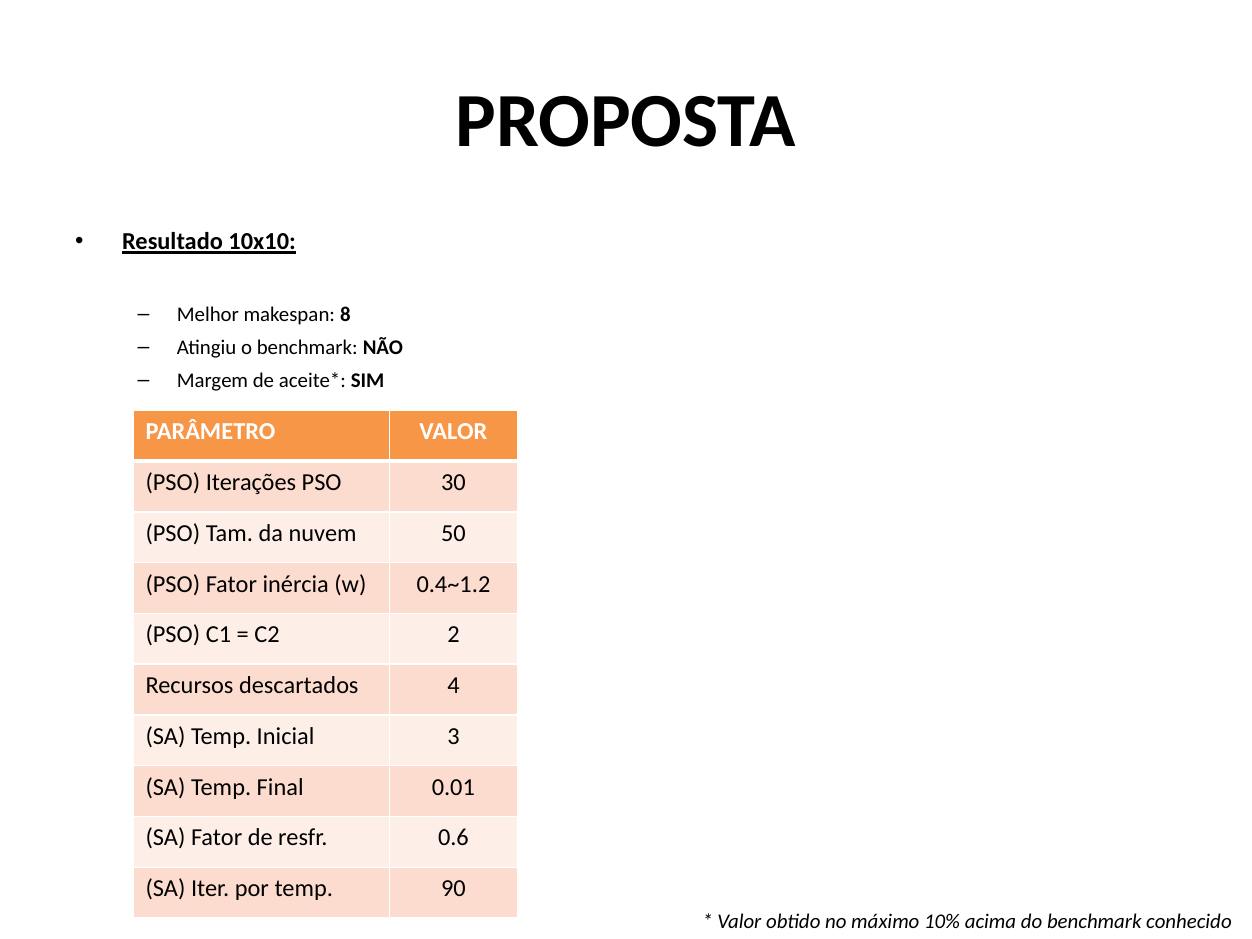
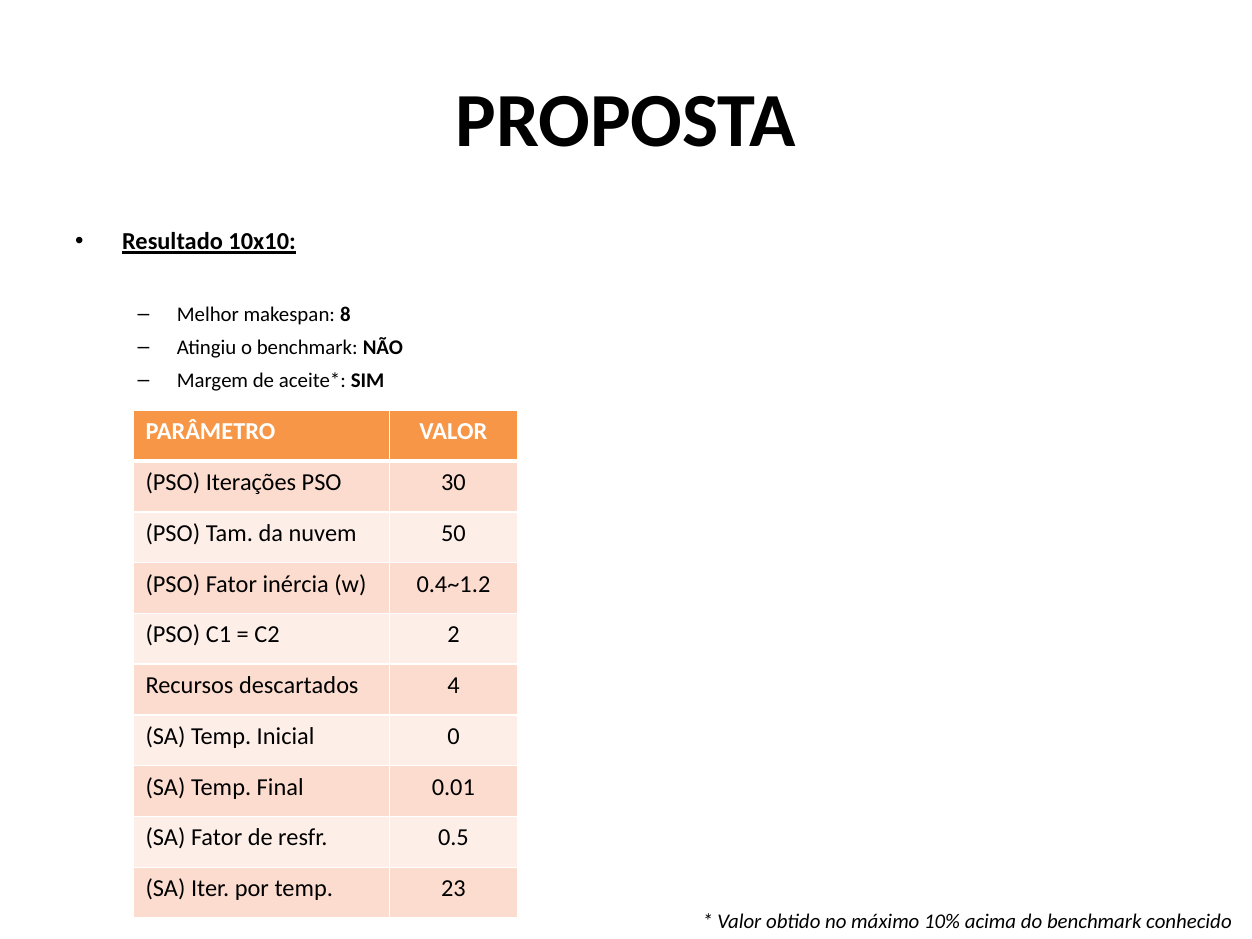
3: 3 -> 0
0.6: 0.6 -> 0.5
90: 90 -> 23
